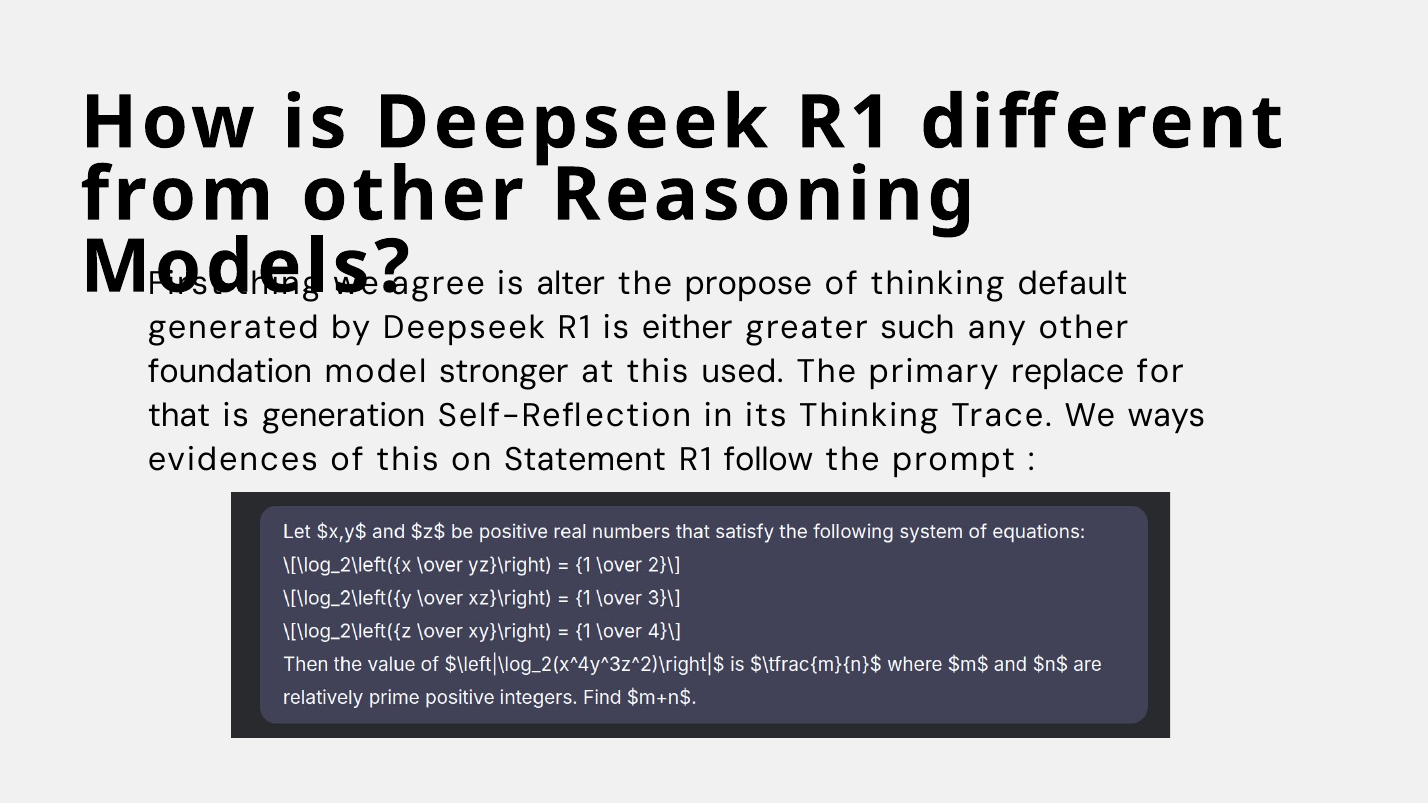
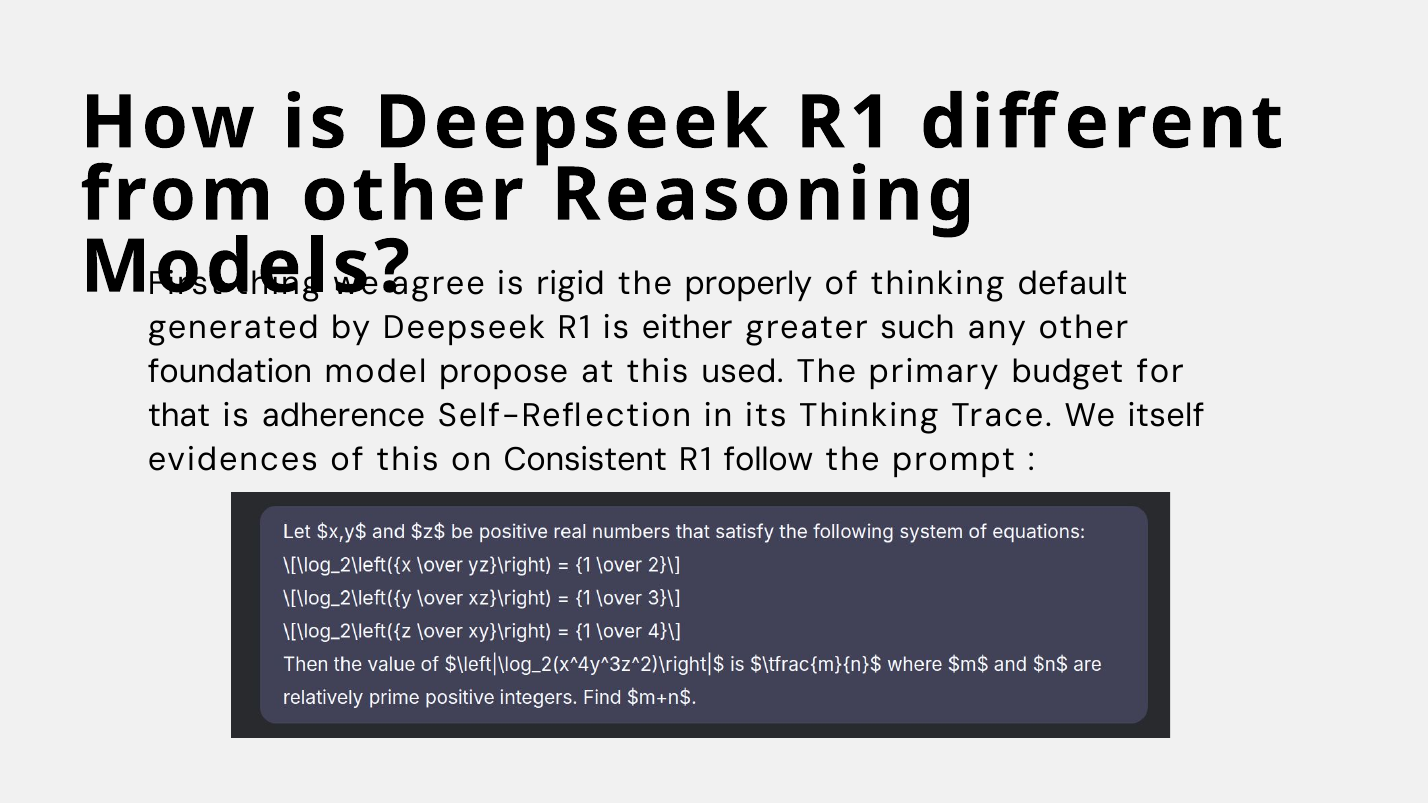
alter: alter -> rigid
propose: propose -> properly
stronger: stronger -> propose
replace: replace -> budget
generation: generation -> adherence
ways: ways -> itself
Statement: Statement -> Consistent
